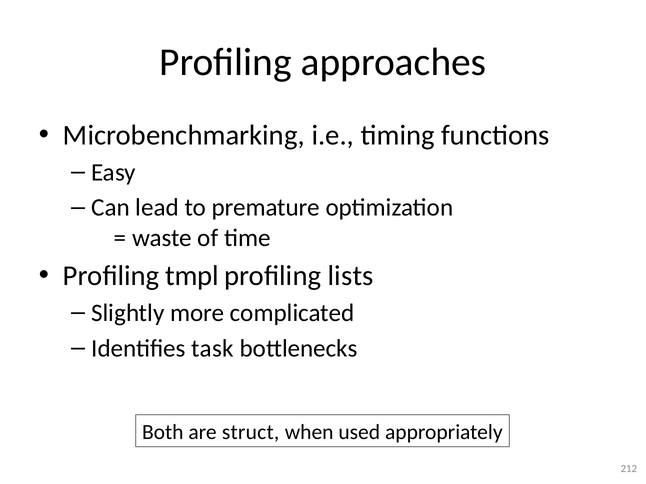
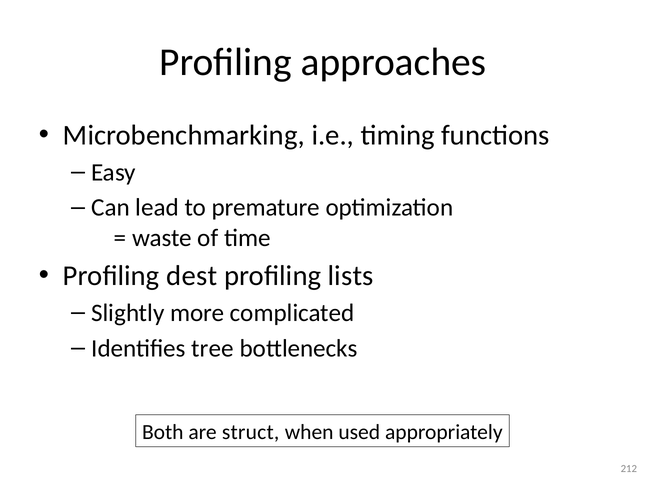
tmpl: tmpl -> dest
task: task -> tree
